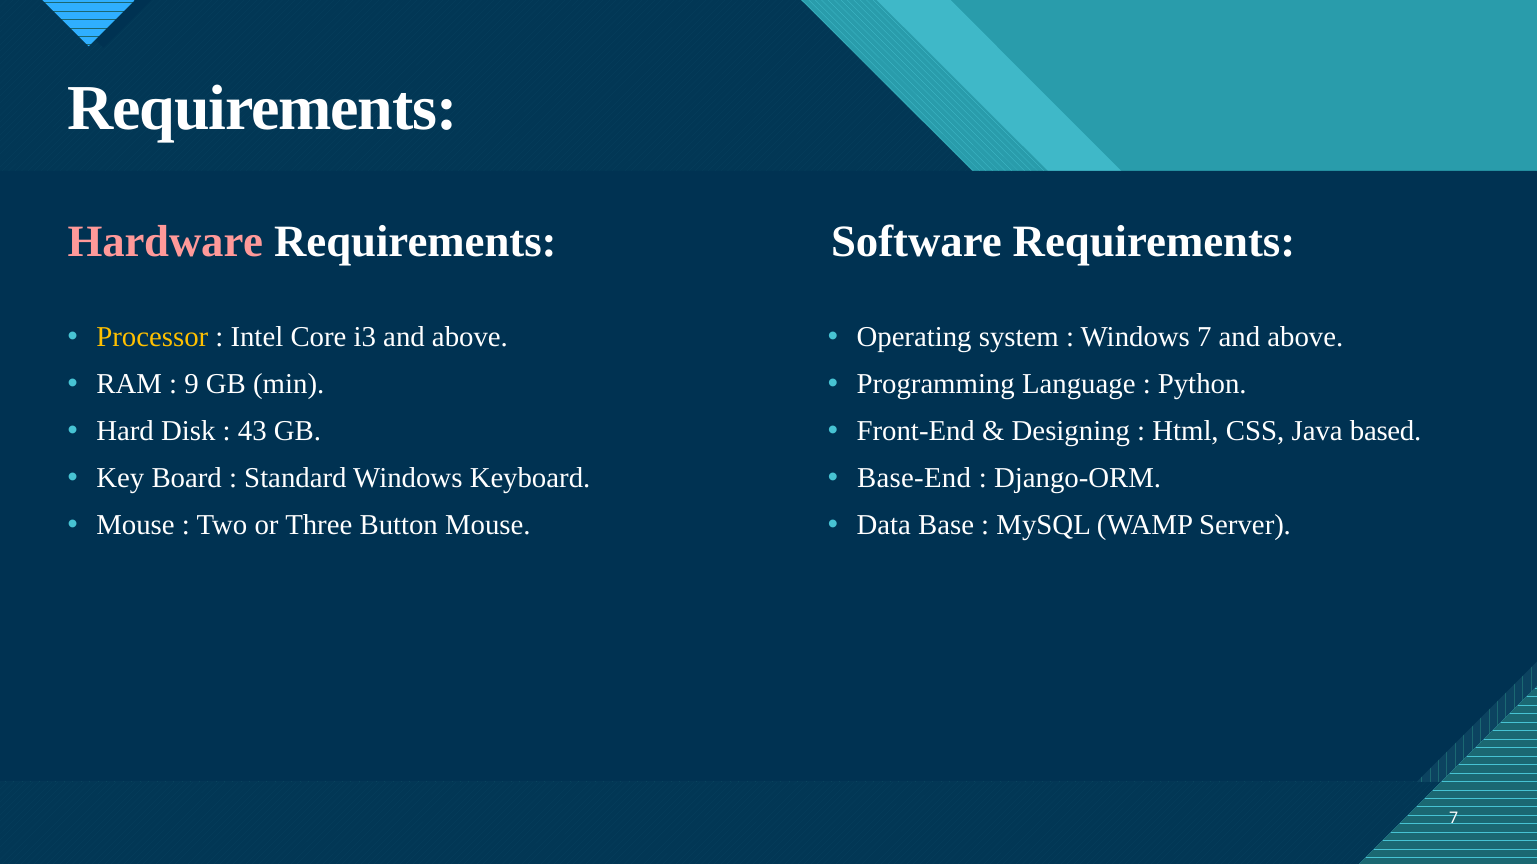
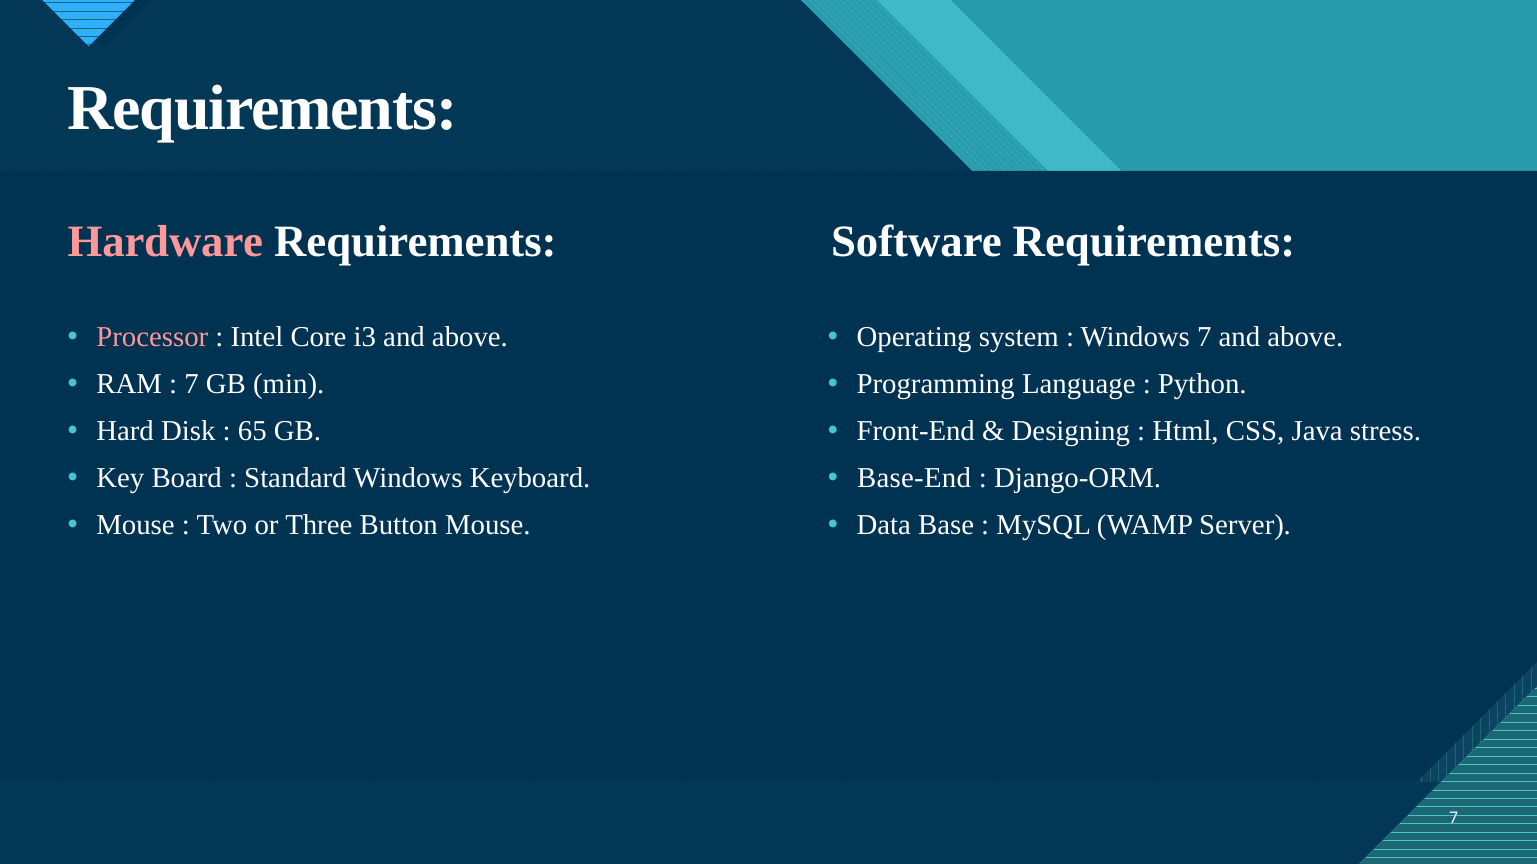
Processor colour: yellow -> pink
9 at (192, 384): 9 -> 7
43: 43 -> 65
based: based -> stress
